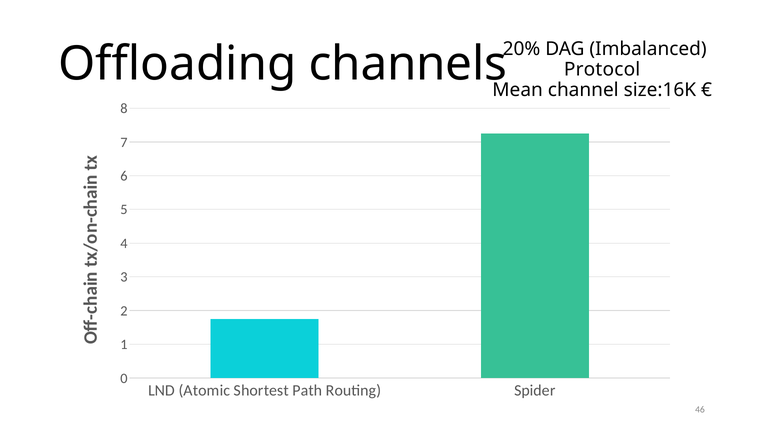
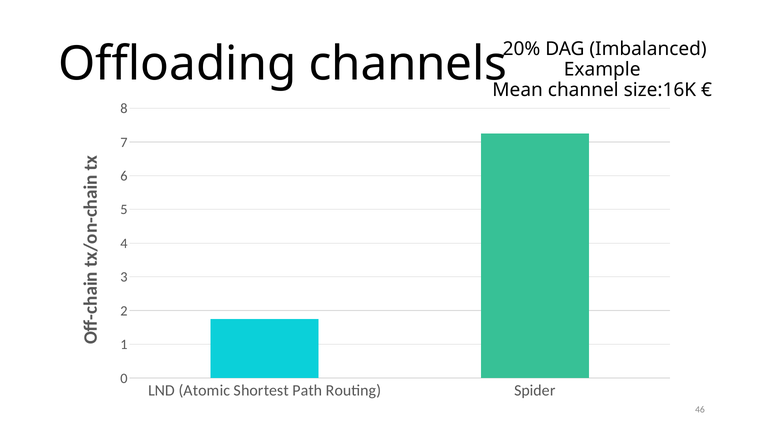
Protocol: Protocol -> Example
